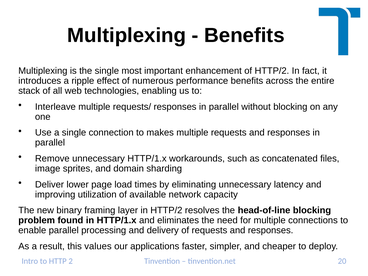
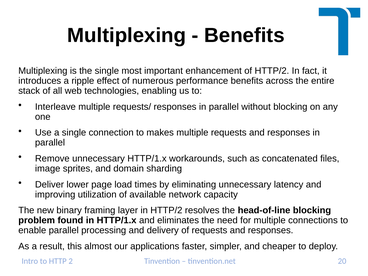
values: values -> almost
